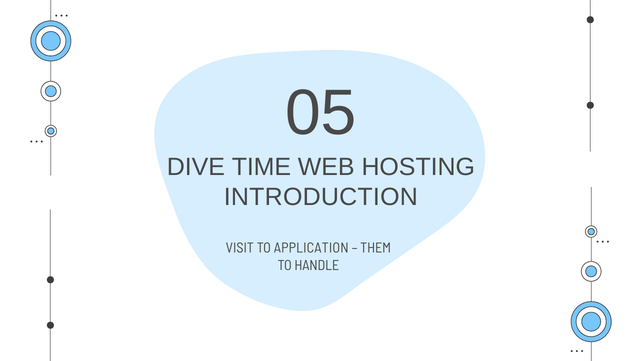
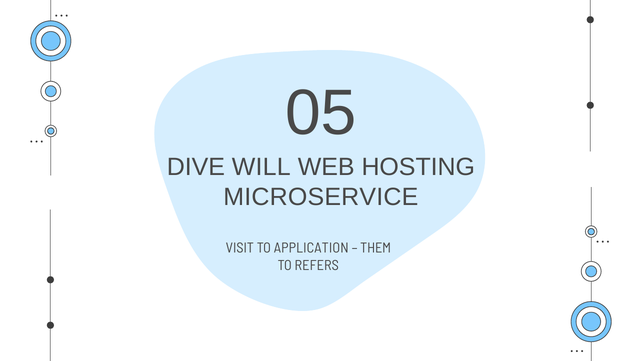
TIME: TIME -> WILL
INTRODUCTION: INTRODUCTION -> MICROSERVICE
HANDLE: HANDLE -> REFERS
